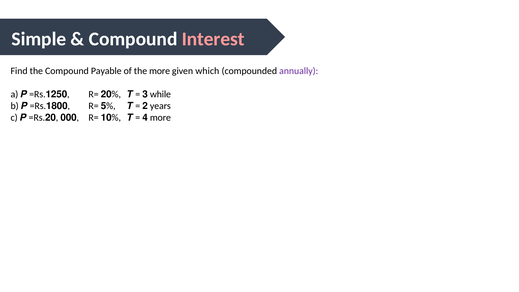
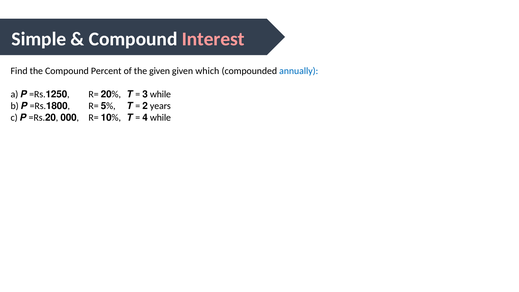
Payable: Payable -> Percent
the more: more -> given
annually colour: purple -> blue
more at (160, 118): more -> while
